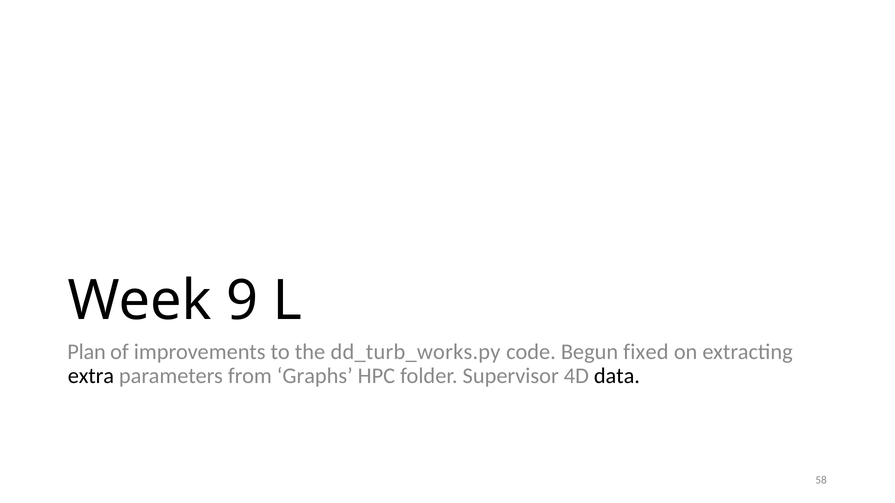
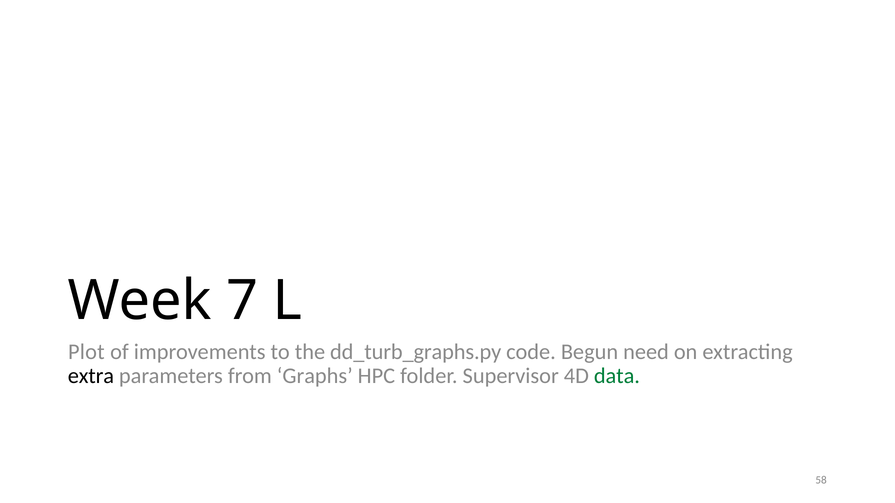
9: 9 -> 7
Plan: Plan -> Plot
dd_turb_works.py: dd_turb_works.py -> dd_turb_graphs.py
fixed: fixed -> need
data colour: black -> green
